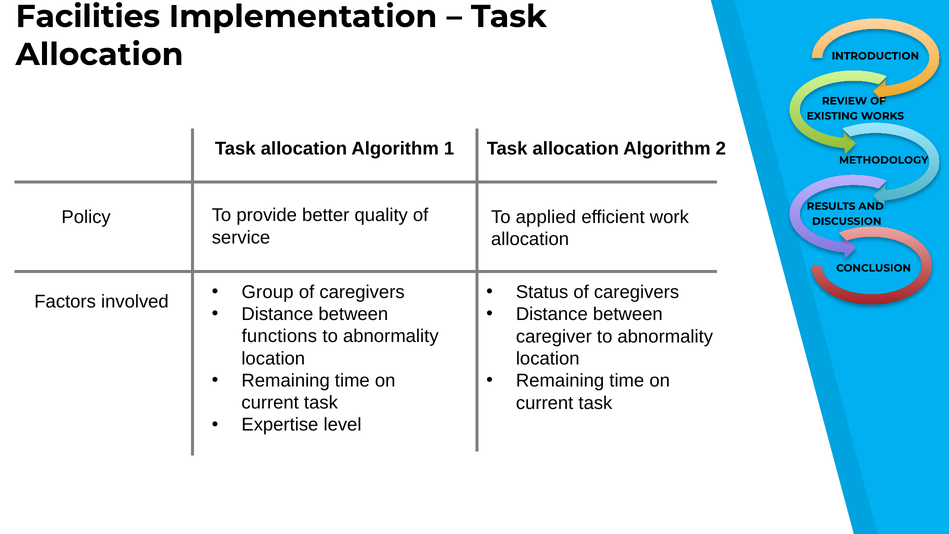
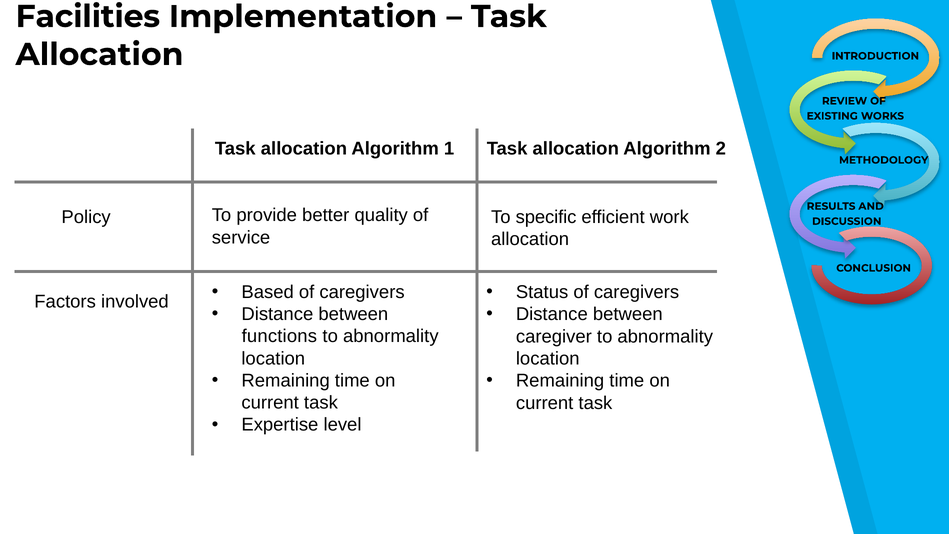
applied: applied -> specific
Group: Group -> Based
